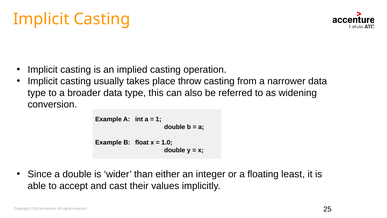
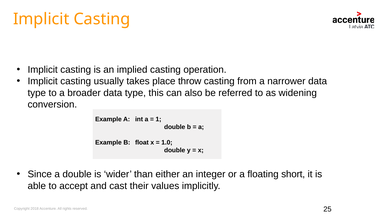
least: least -> short
